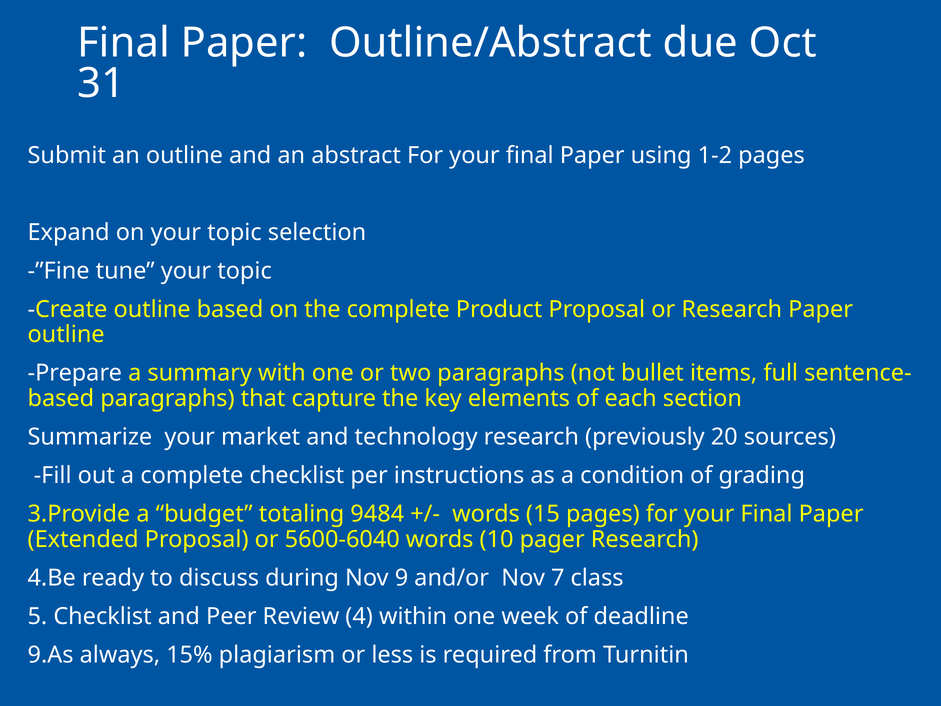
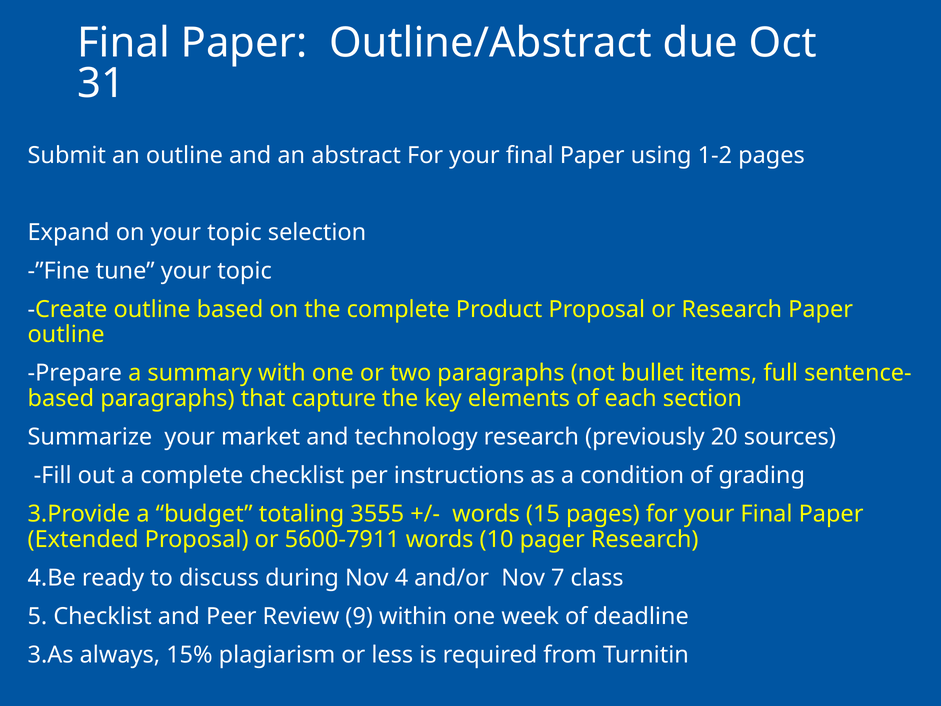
9484: 9484 -> 3555
5600-6040: 5600-6040 -> 5600-7911
9: 9 -> 4
4: 4 -> 9
9.As: 9.As -> 3.As
